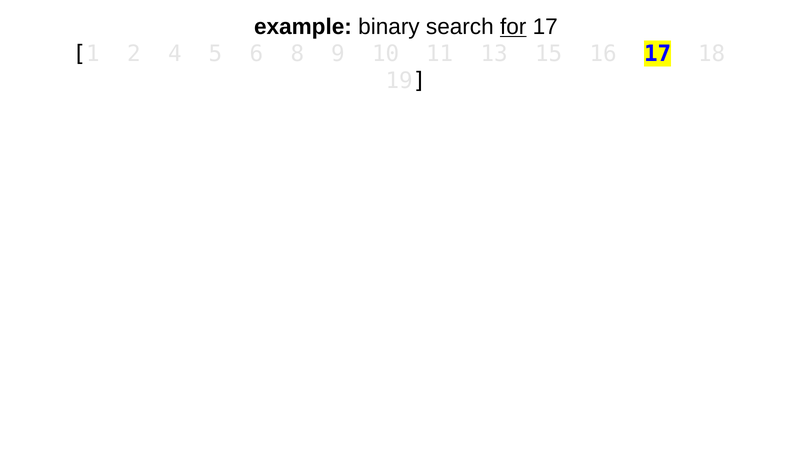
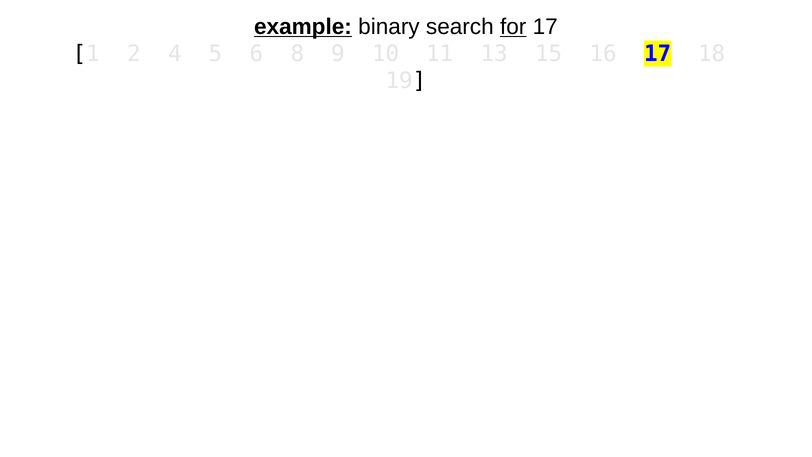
example underline: none -> present
